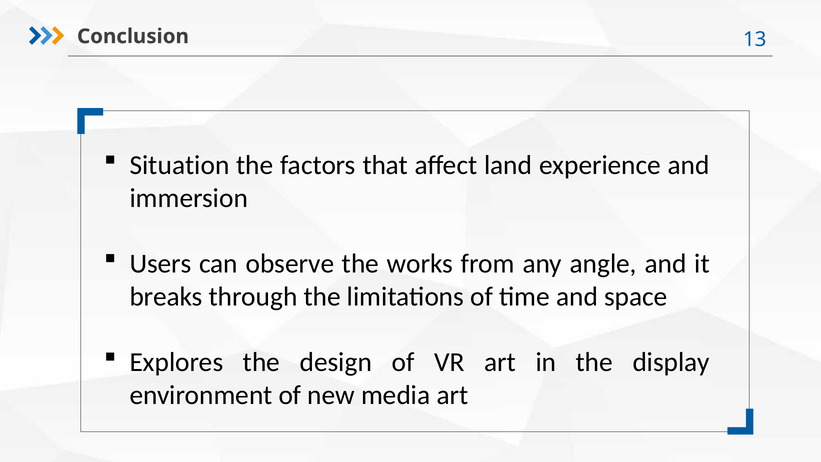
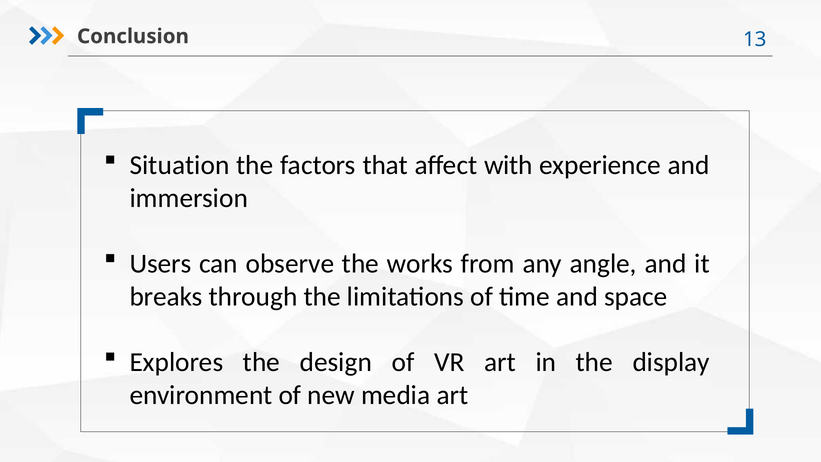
land: land -> with
